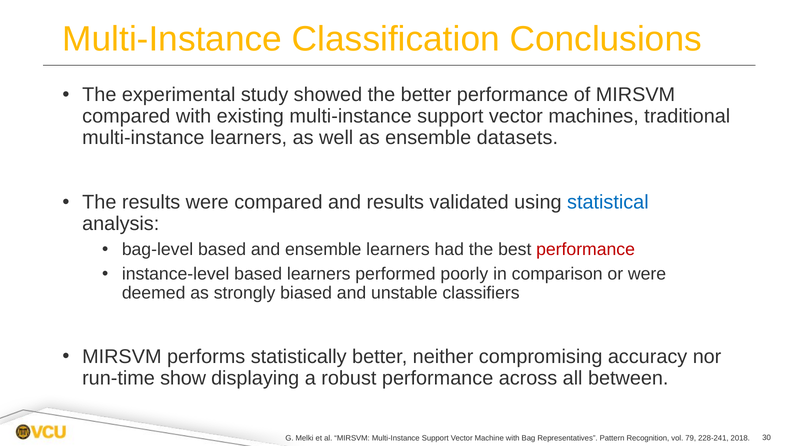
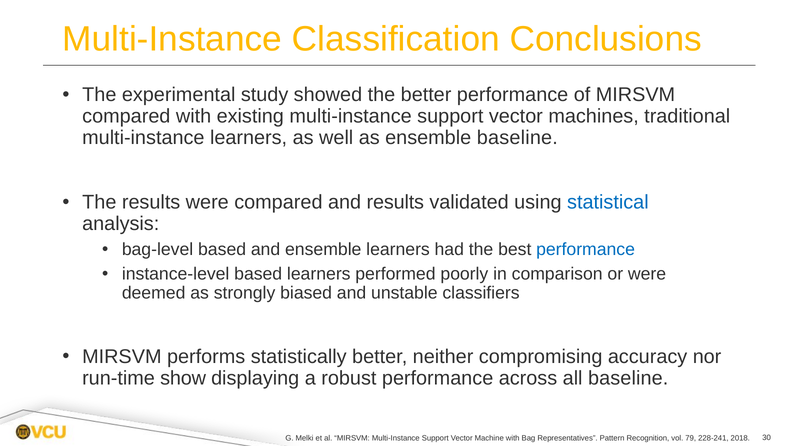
ensemble datasets: datasets -> baseline
performance at (586, 250) colour: red -> blue
all between: between -> baseline
